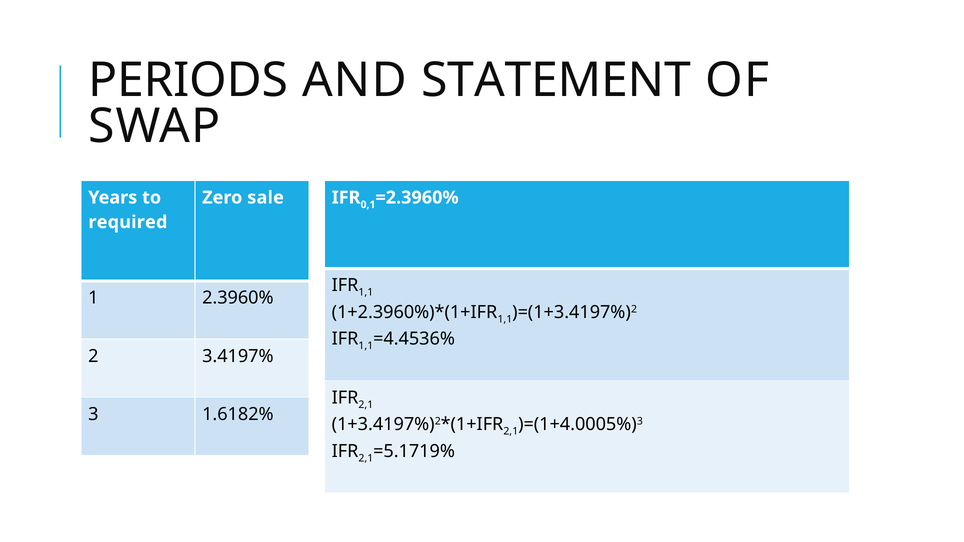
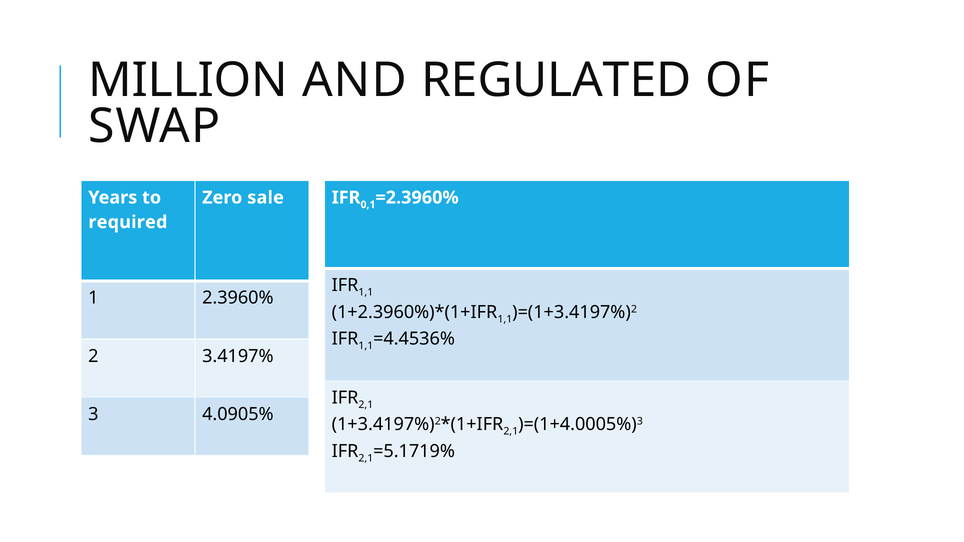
PERIODS: PERIODS -> MILLION
STATEMENT: STATEMENT -> REGULATED
1.6182%: 1.6182% -> 4.0905%
